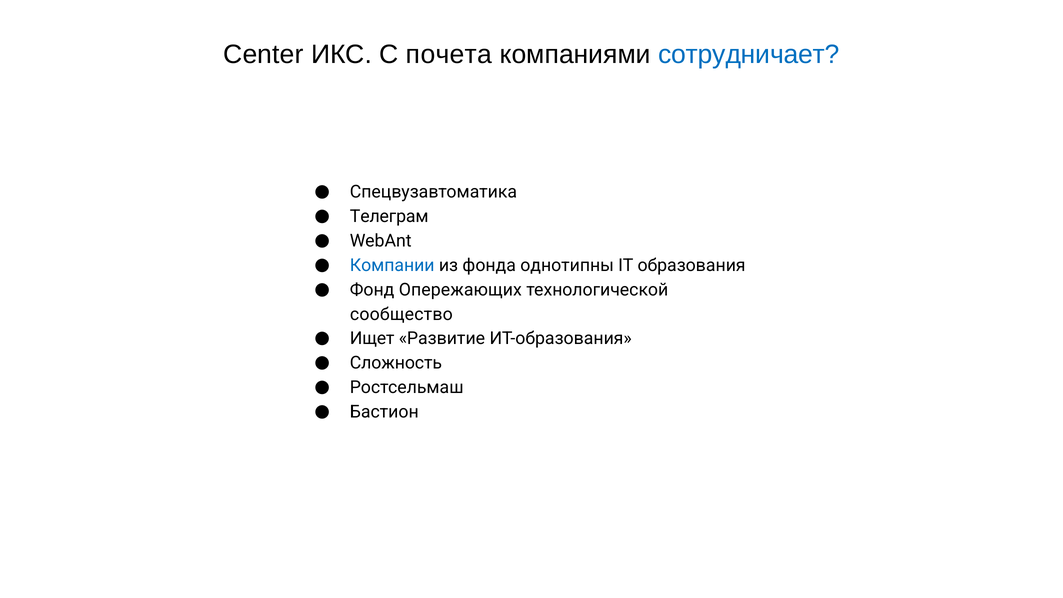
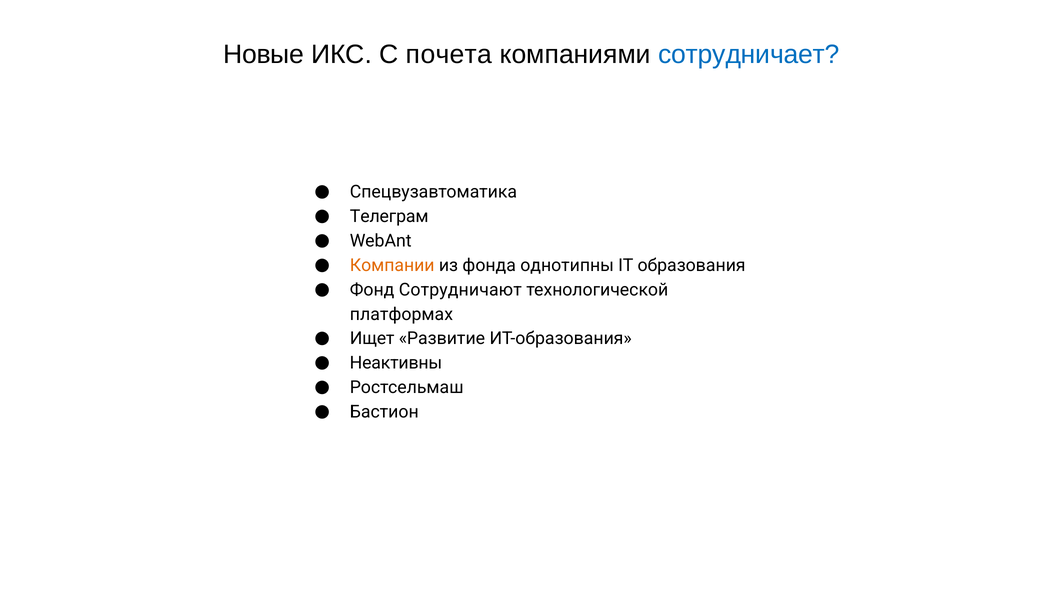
Center: Center -> Новые
Компании colour: blue -> orange
Опережающих: Опережающих -> Сотрудничают
сообщество: сообщество -> платформах
Сложность: Сложность -> Неактивны
